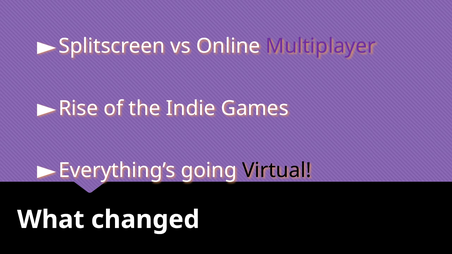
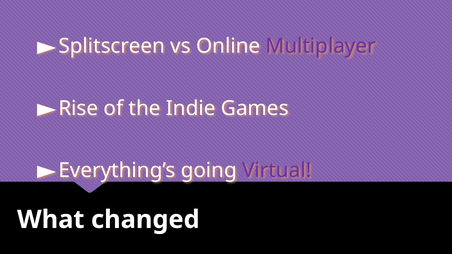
Virtual colour: black -> purple
